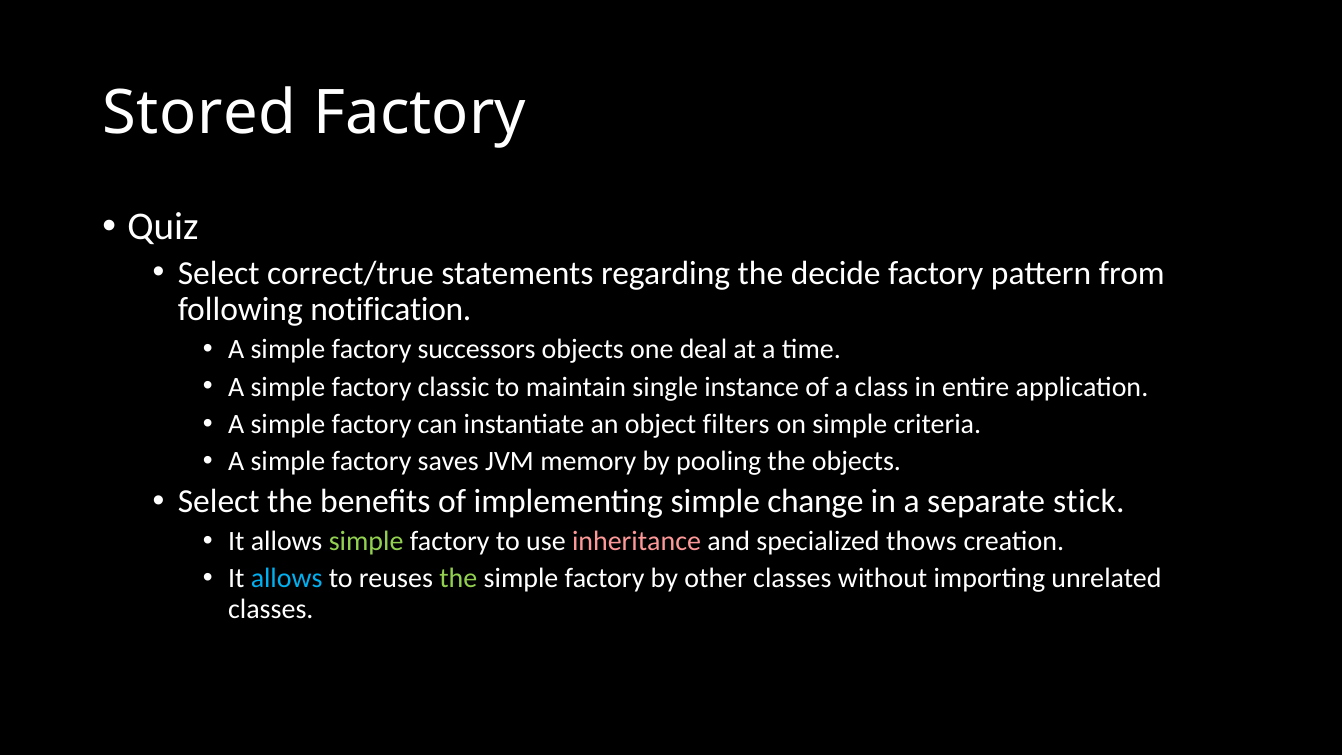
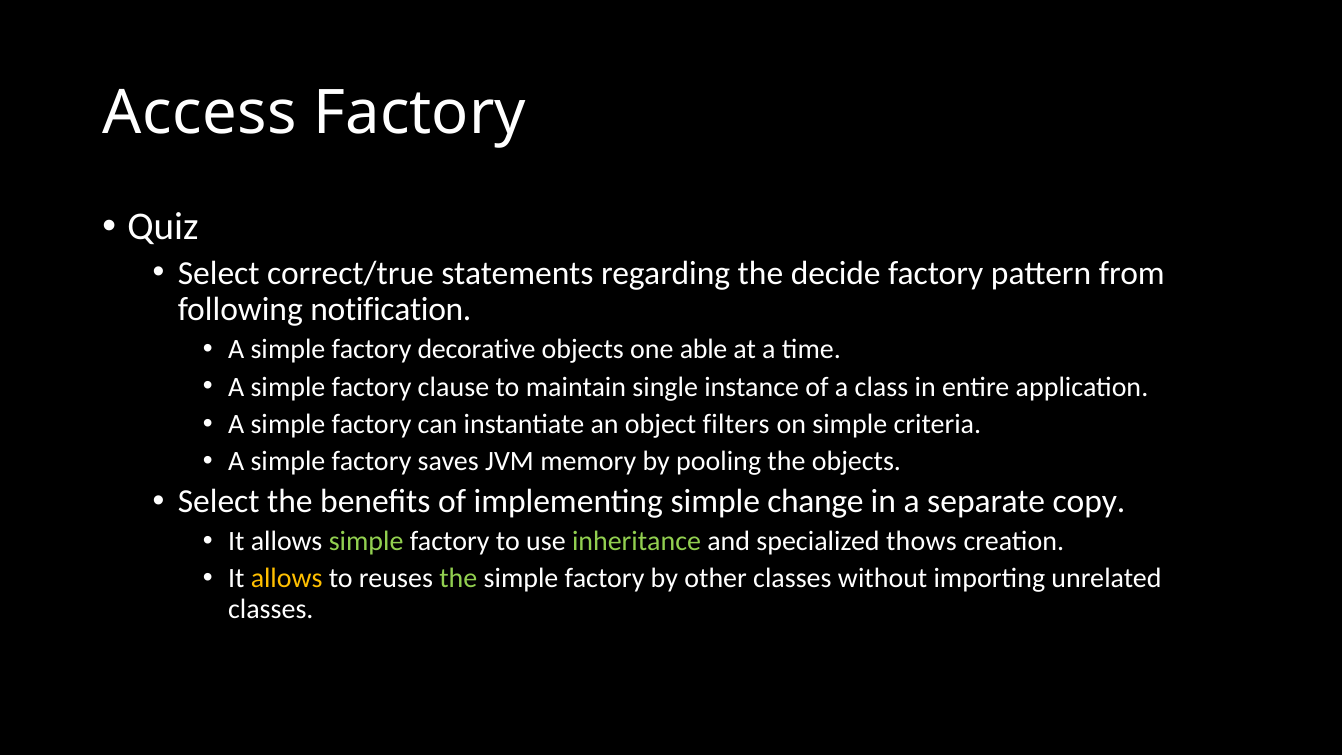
Stored: Stored -> Access
successors: successors -> decorative
deal: deal -> able
classic: classic -> clause
stick: stick -> copy
inheritance colour: pink -> light green
allows at (287, 579) colour: light blue -> yellow
